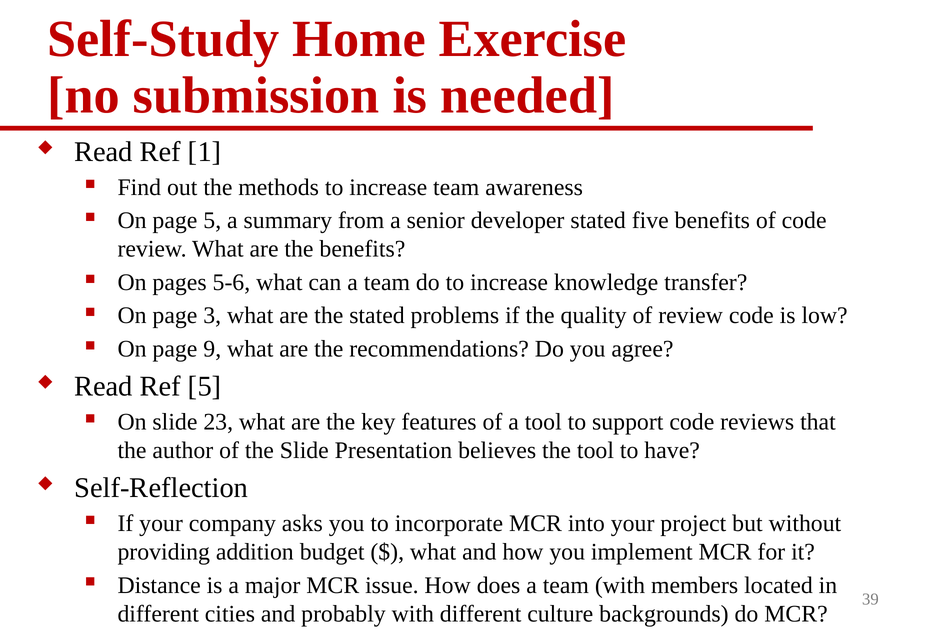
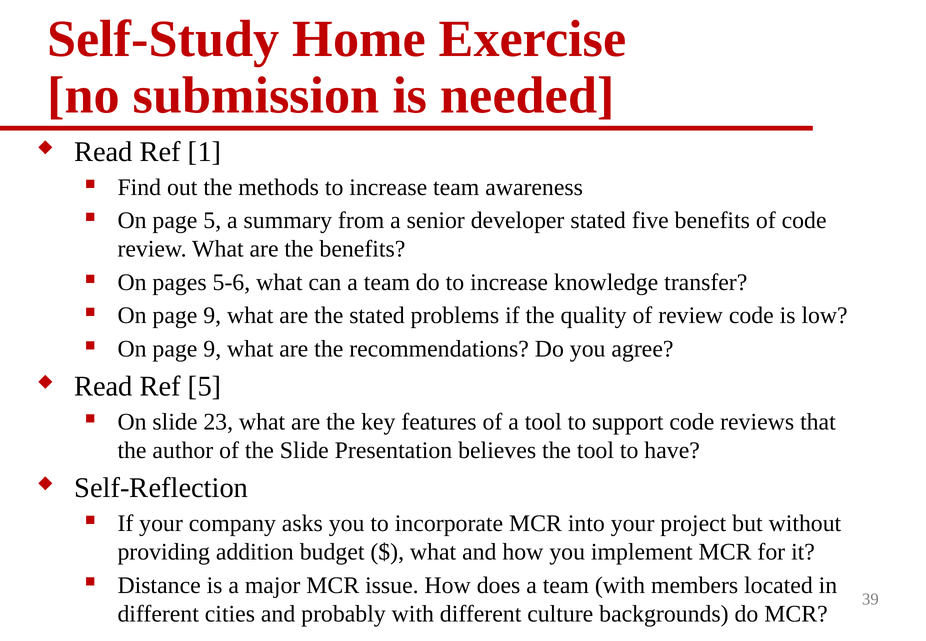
3 at (212, 316): 3 -> 9
